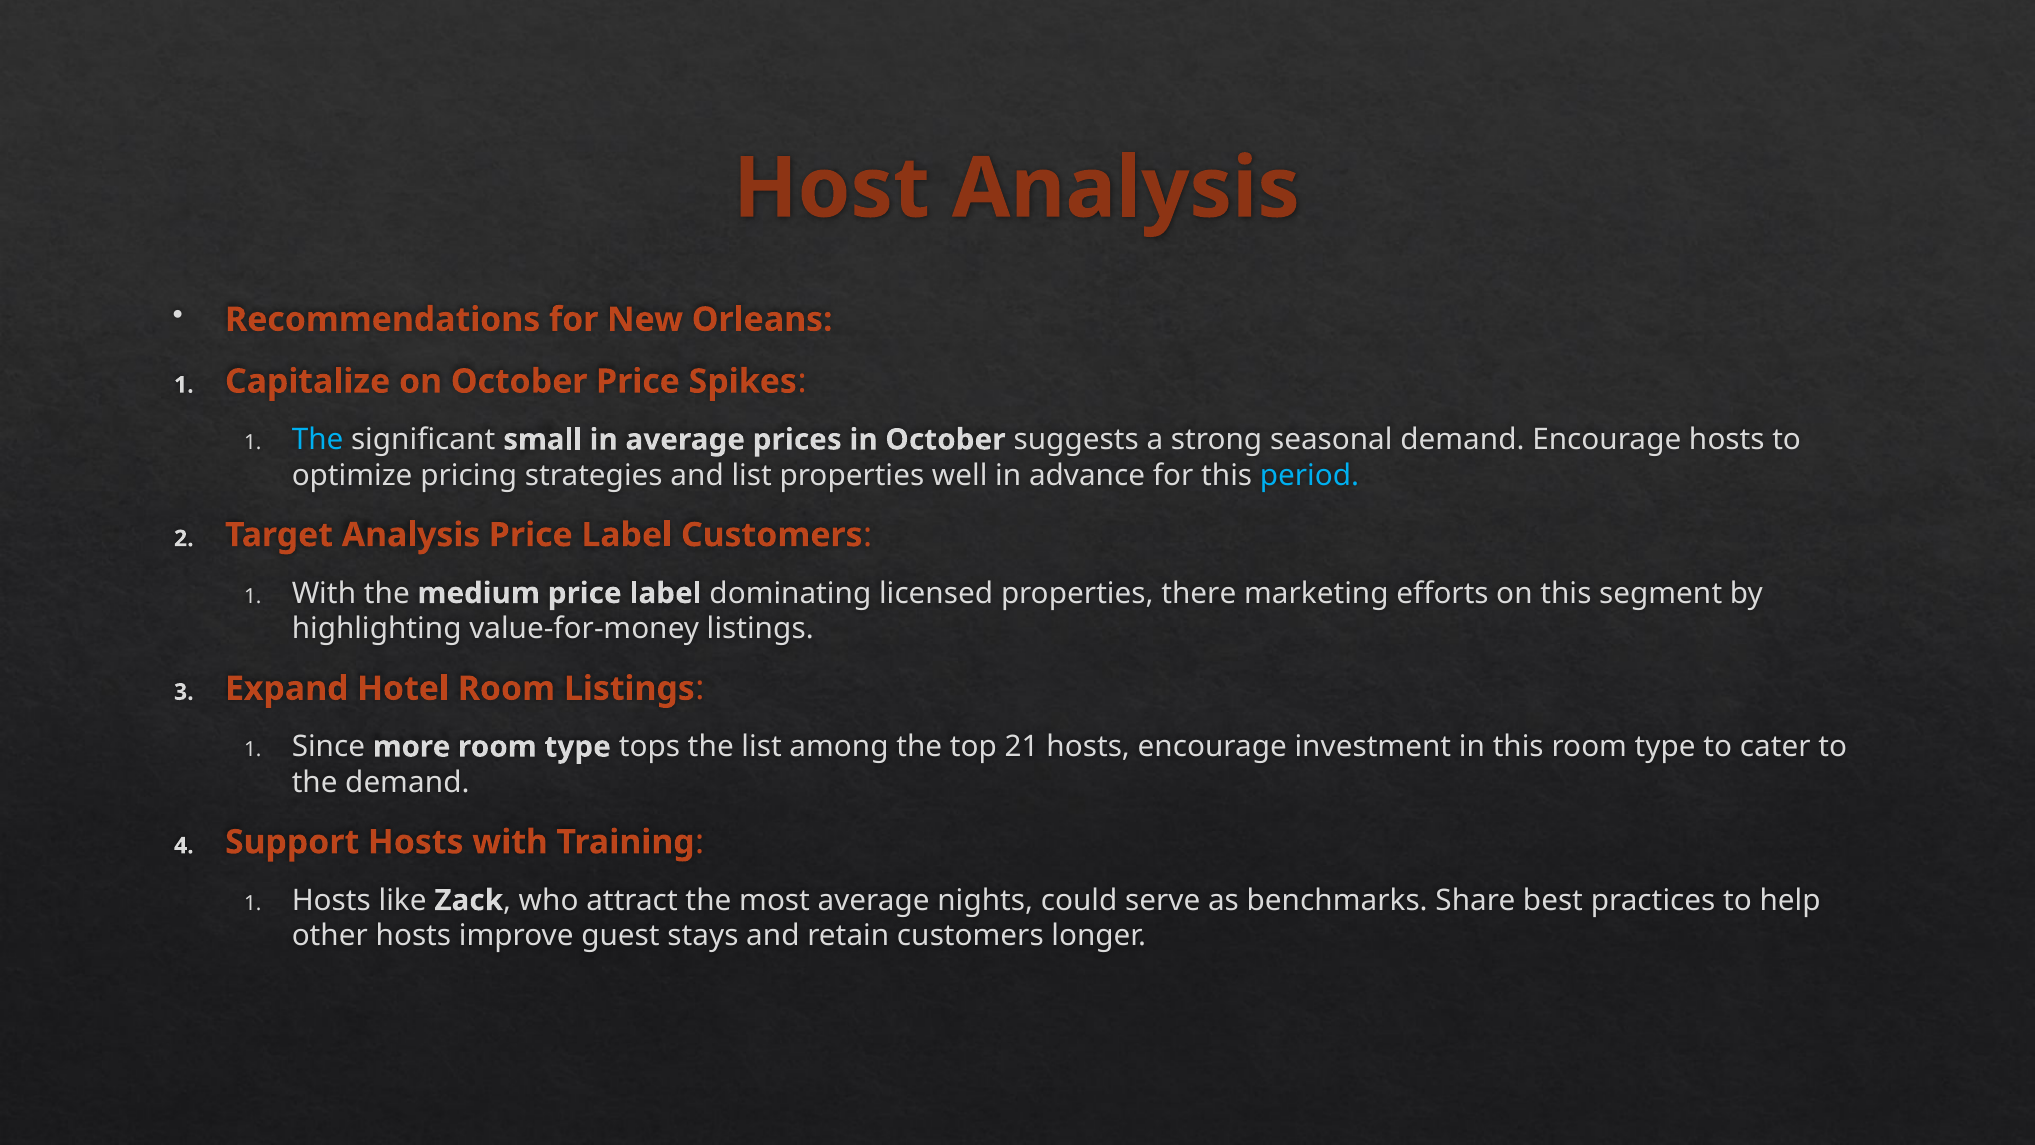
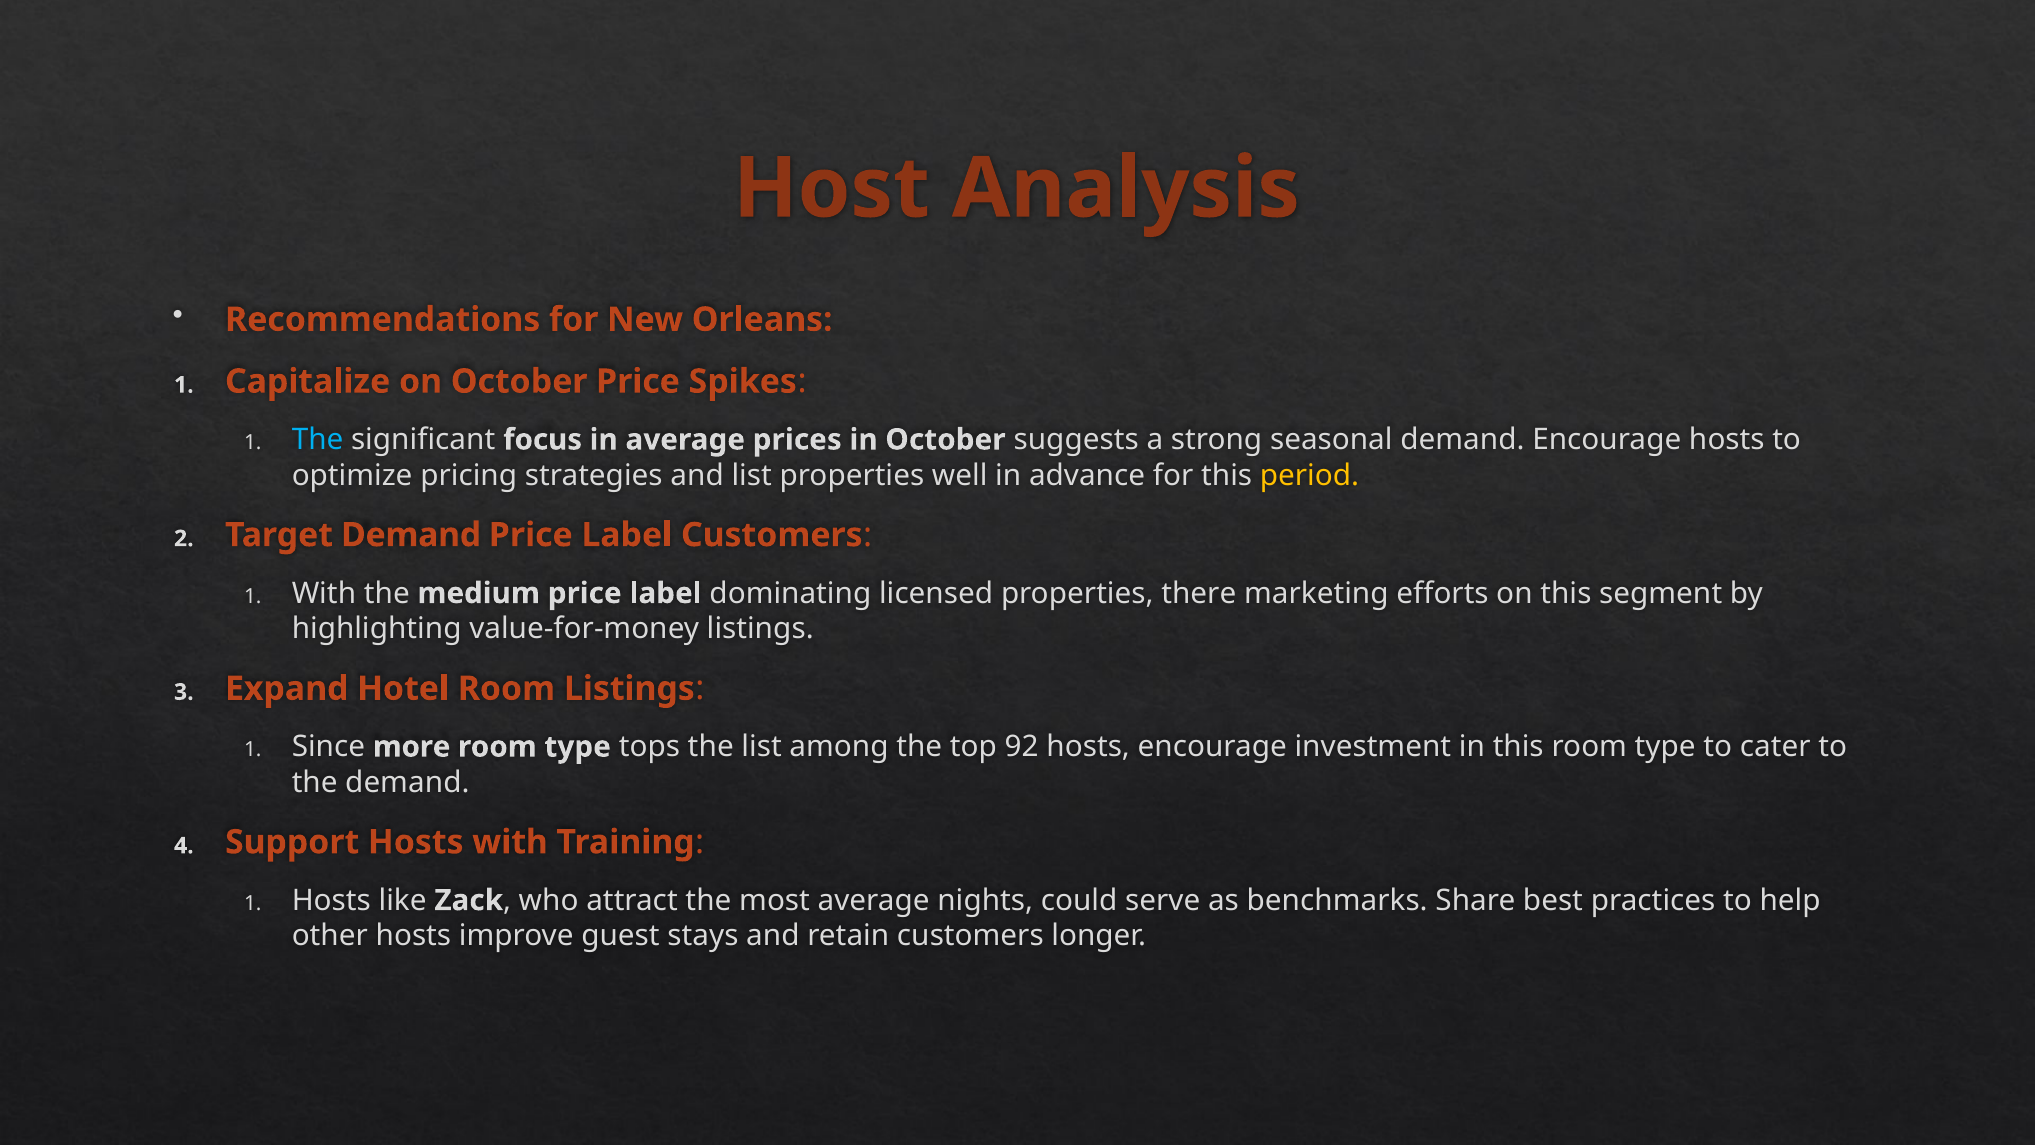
small: small -> focus
period colour: light blue -> yellow
Target Analysis: Analysis -> Demand
21: 21 -> 92
